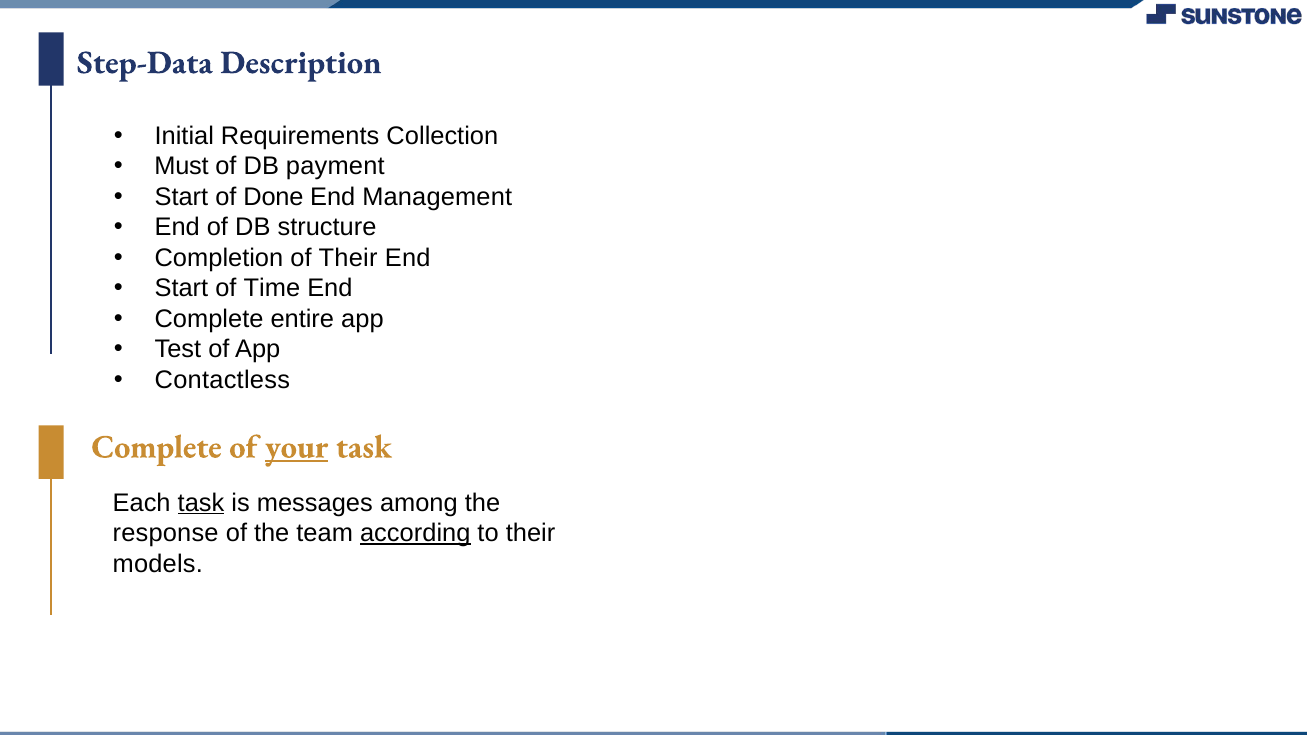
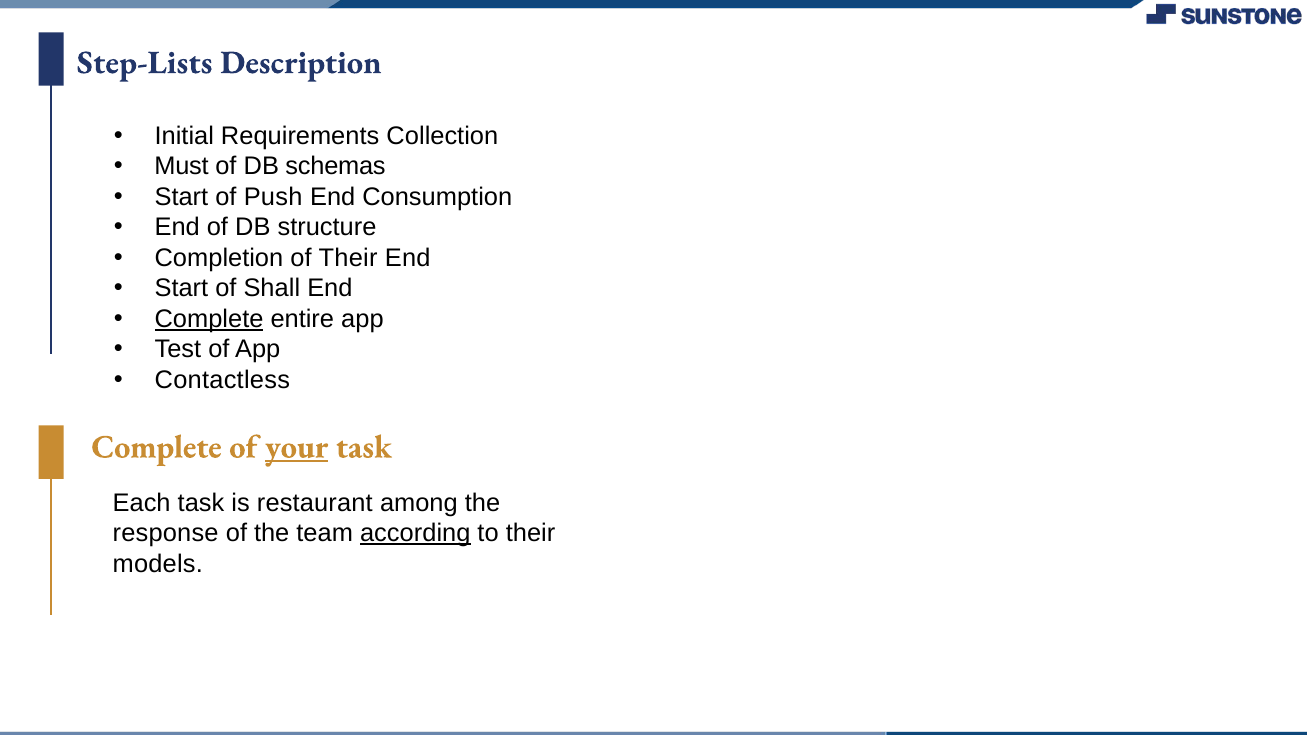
Step-Data: Step-Data -> Step-Lists
payment: payment -> schemas
Done: Done -> Push
Management: Management -> Consumption
Time: Time -> Shall
Complete at (209, 319) underline: none -> present
task at (201, 503) underline: present -> none
messages: messages -> restaurant
